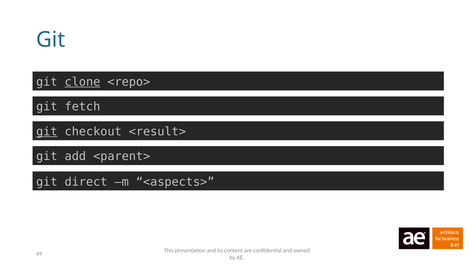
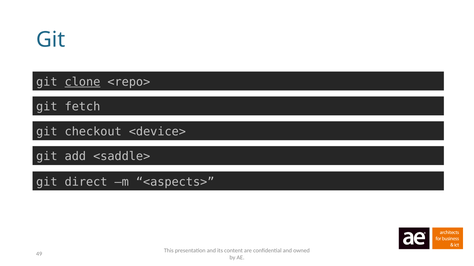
git at (47, 132) underline: present -> none
<result>: <result> -> <device>
<parent>: <parent> -> <saddle>
